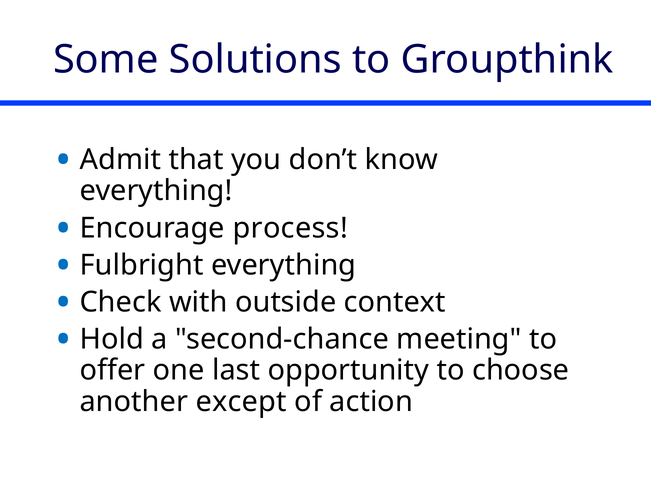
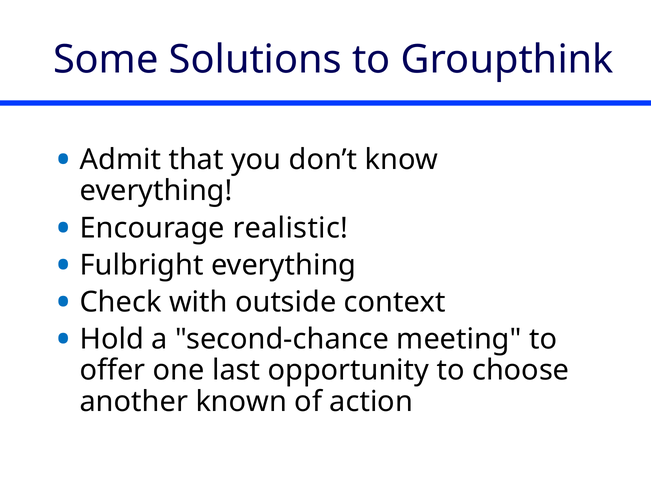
process: process -> realistic
except: except -> known
